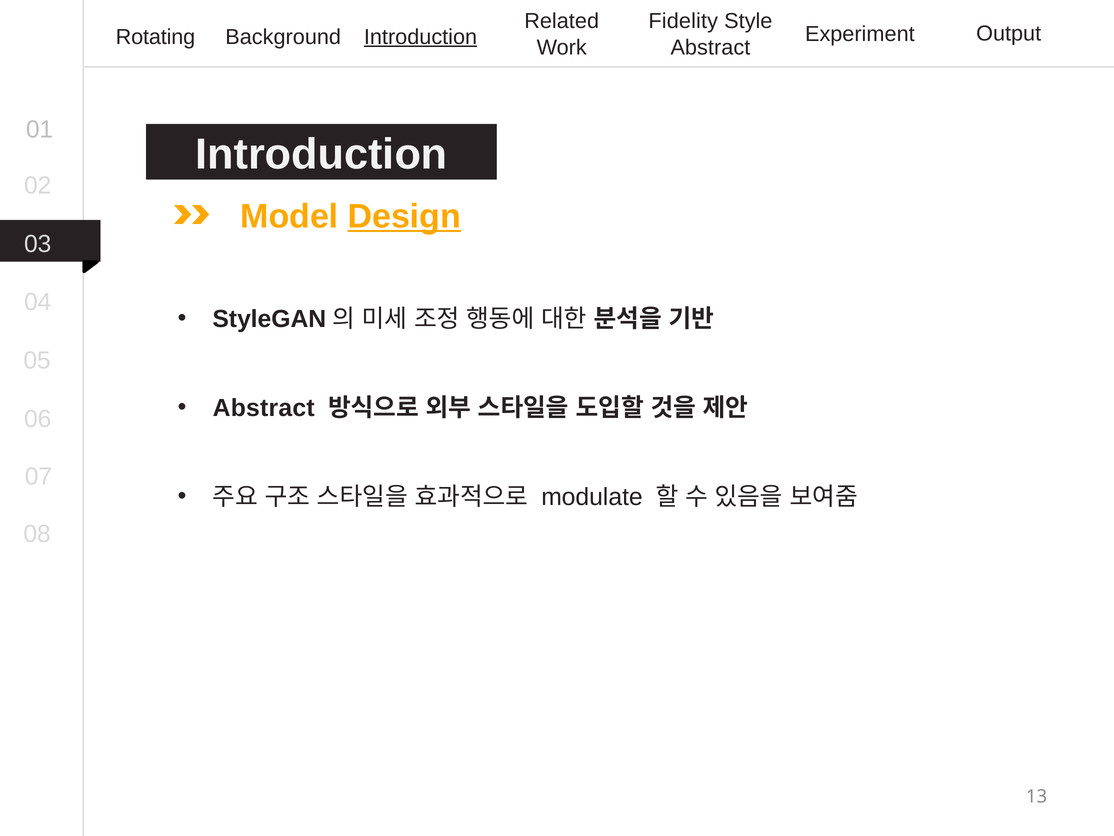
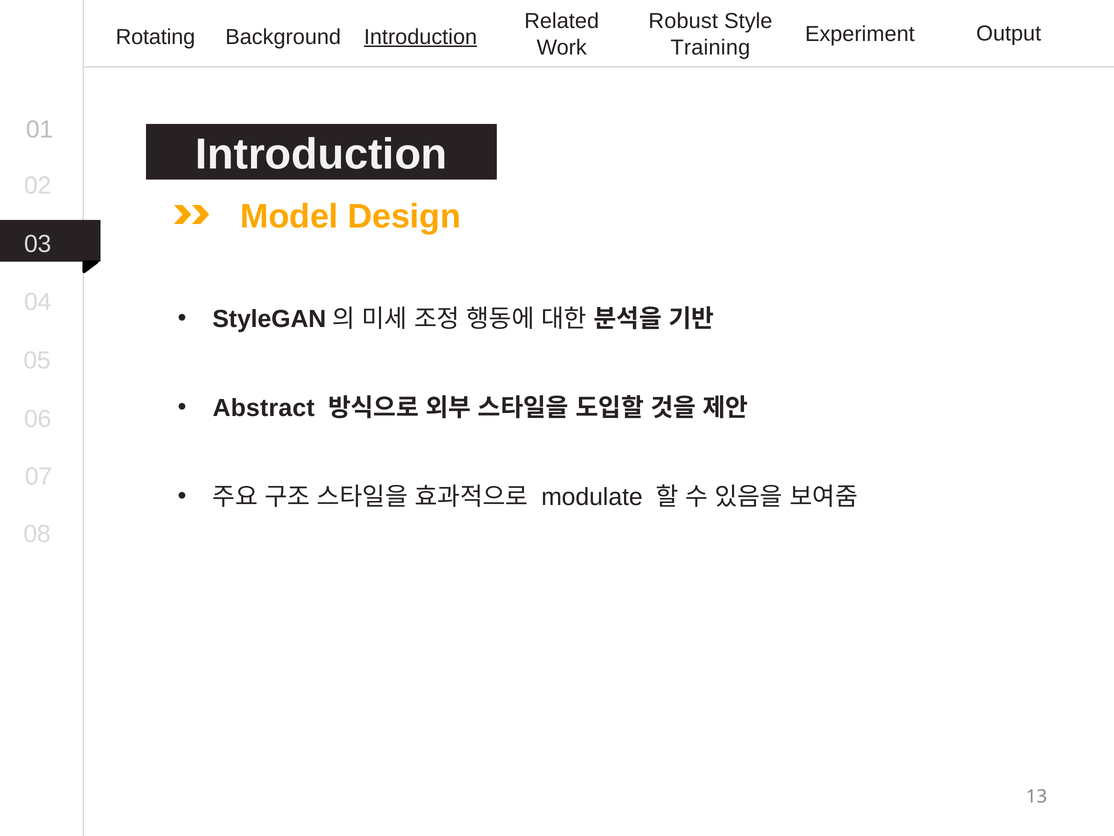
Fidelity: Fidelity -> Robust
Abstract at (710, 47): Abstract -> Training
Design underline: present -> none
